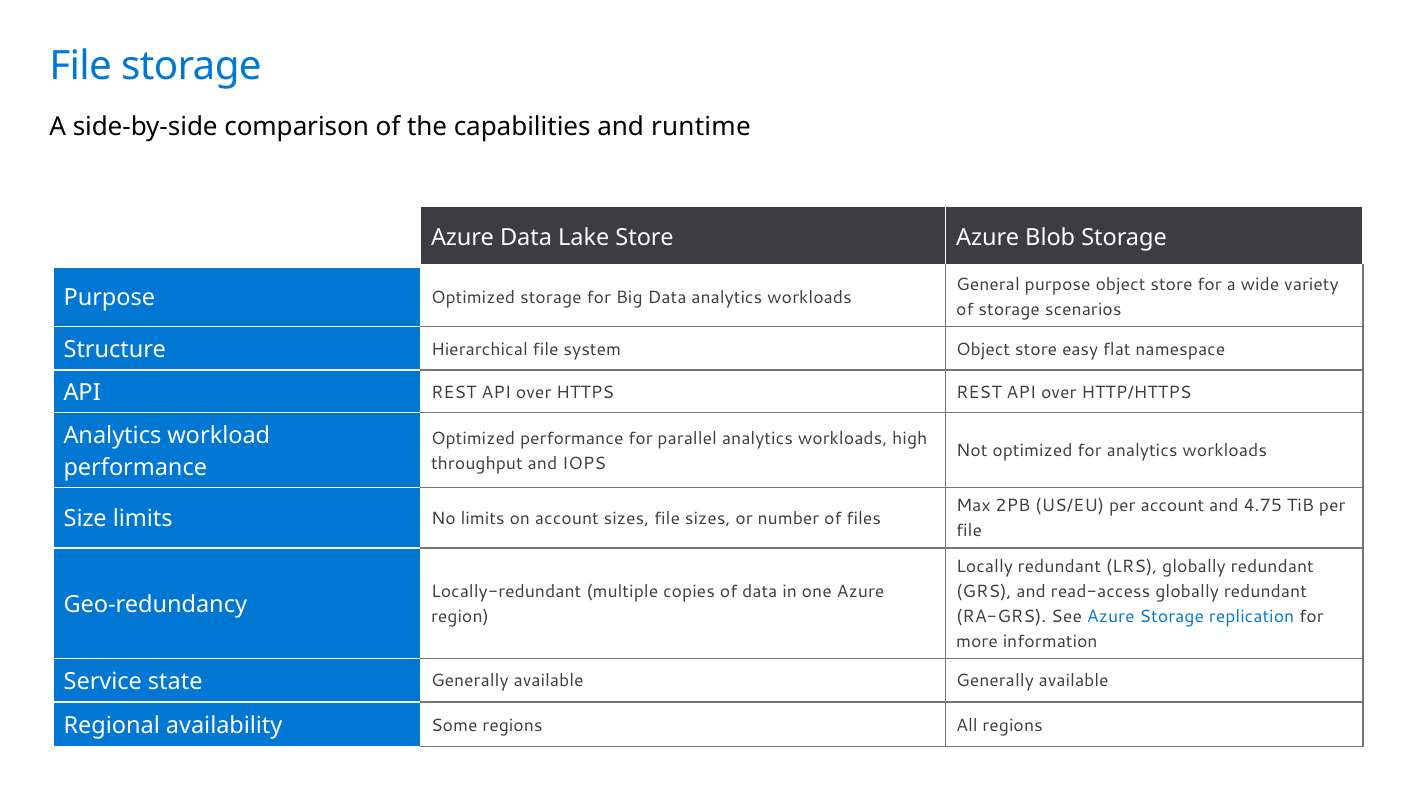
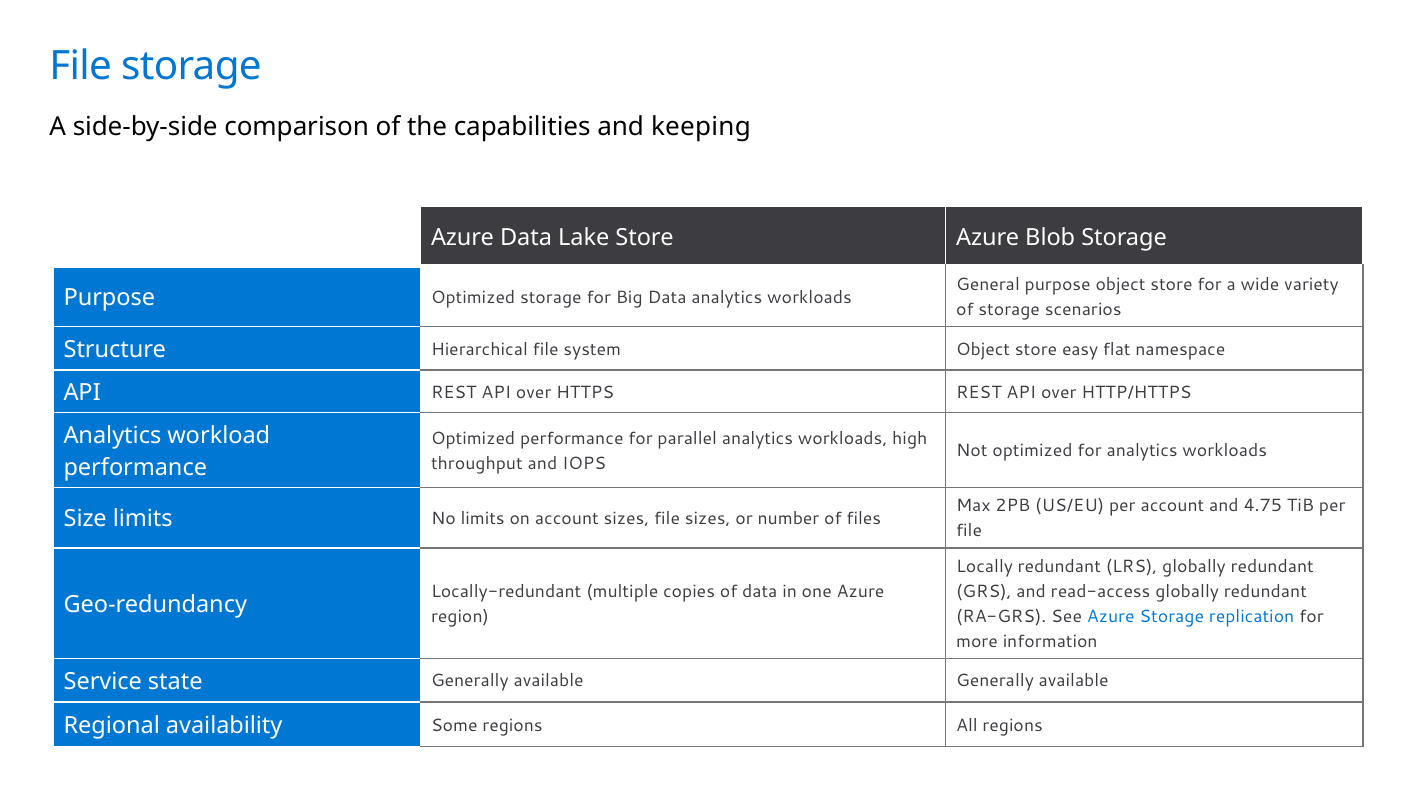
runtime: runtime -> keeping
